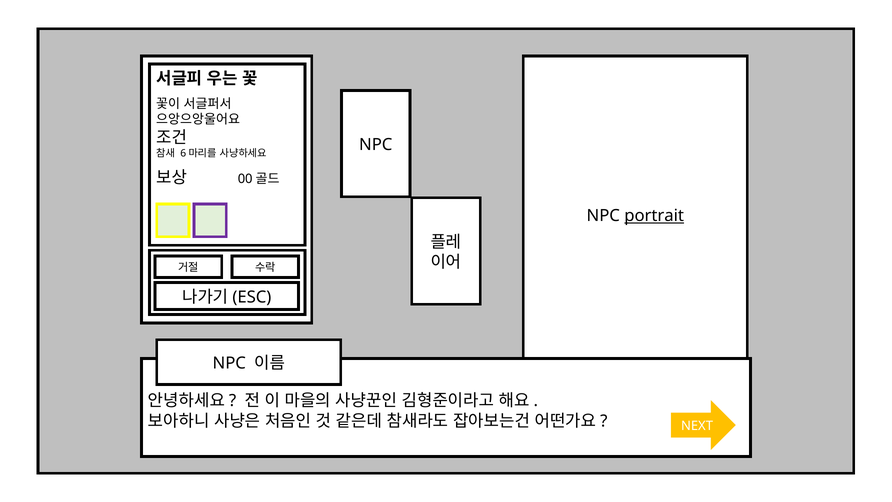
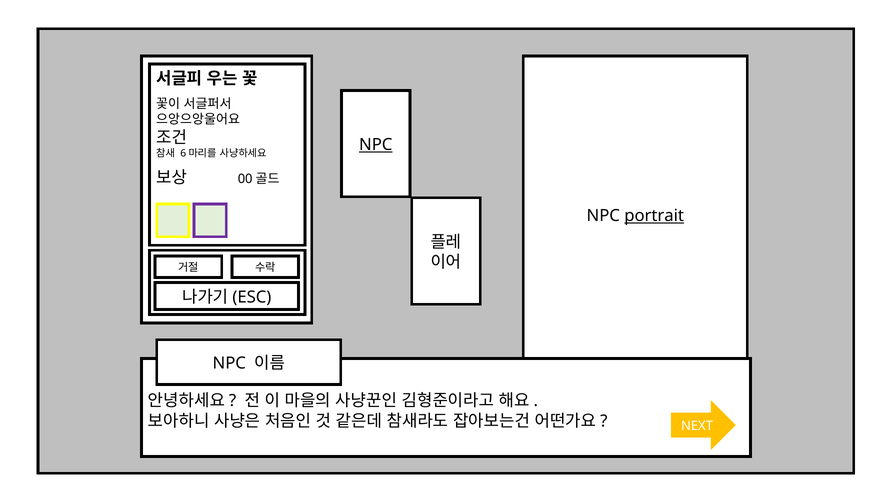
NPC at (376, 145) underline: none -> present
